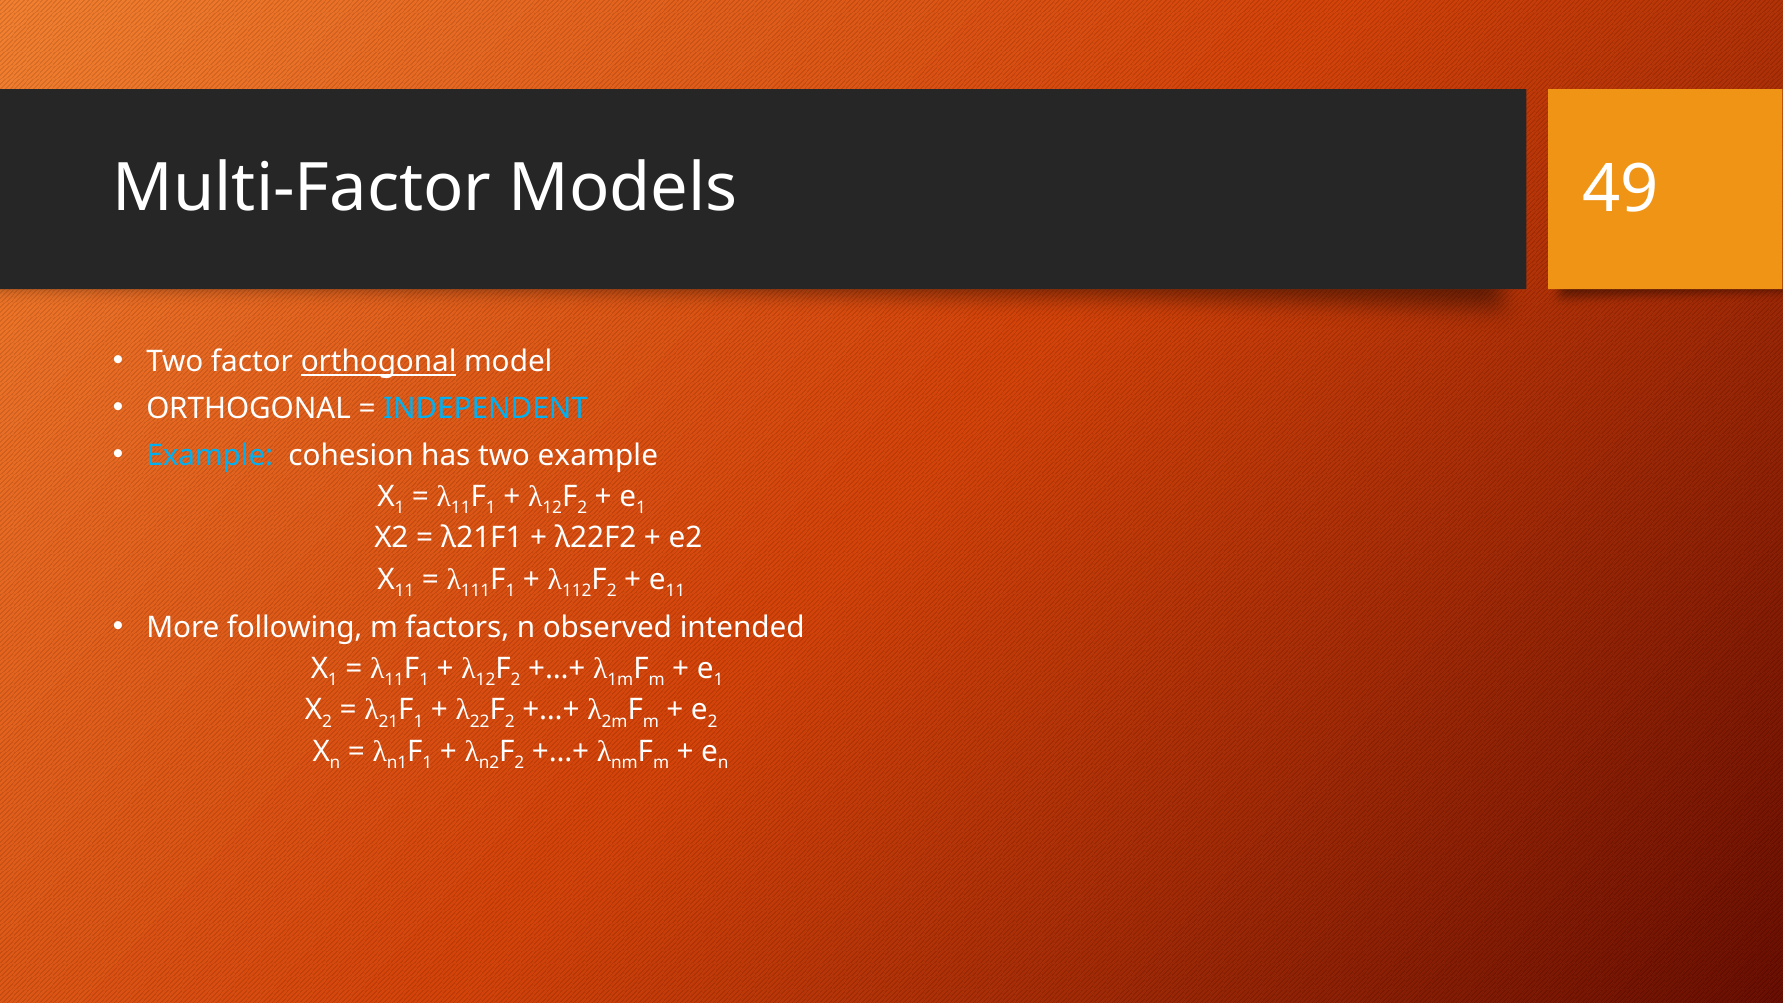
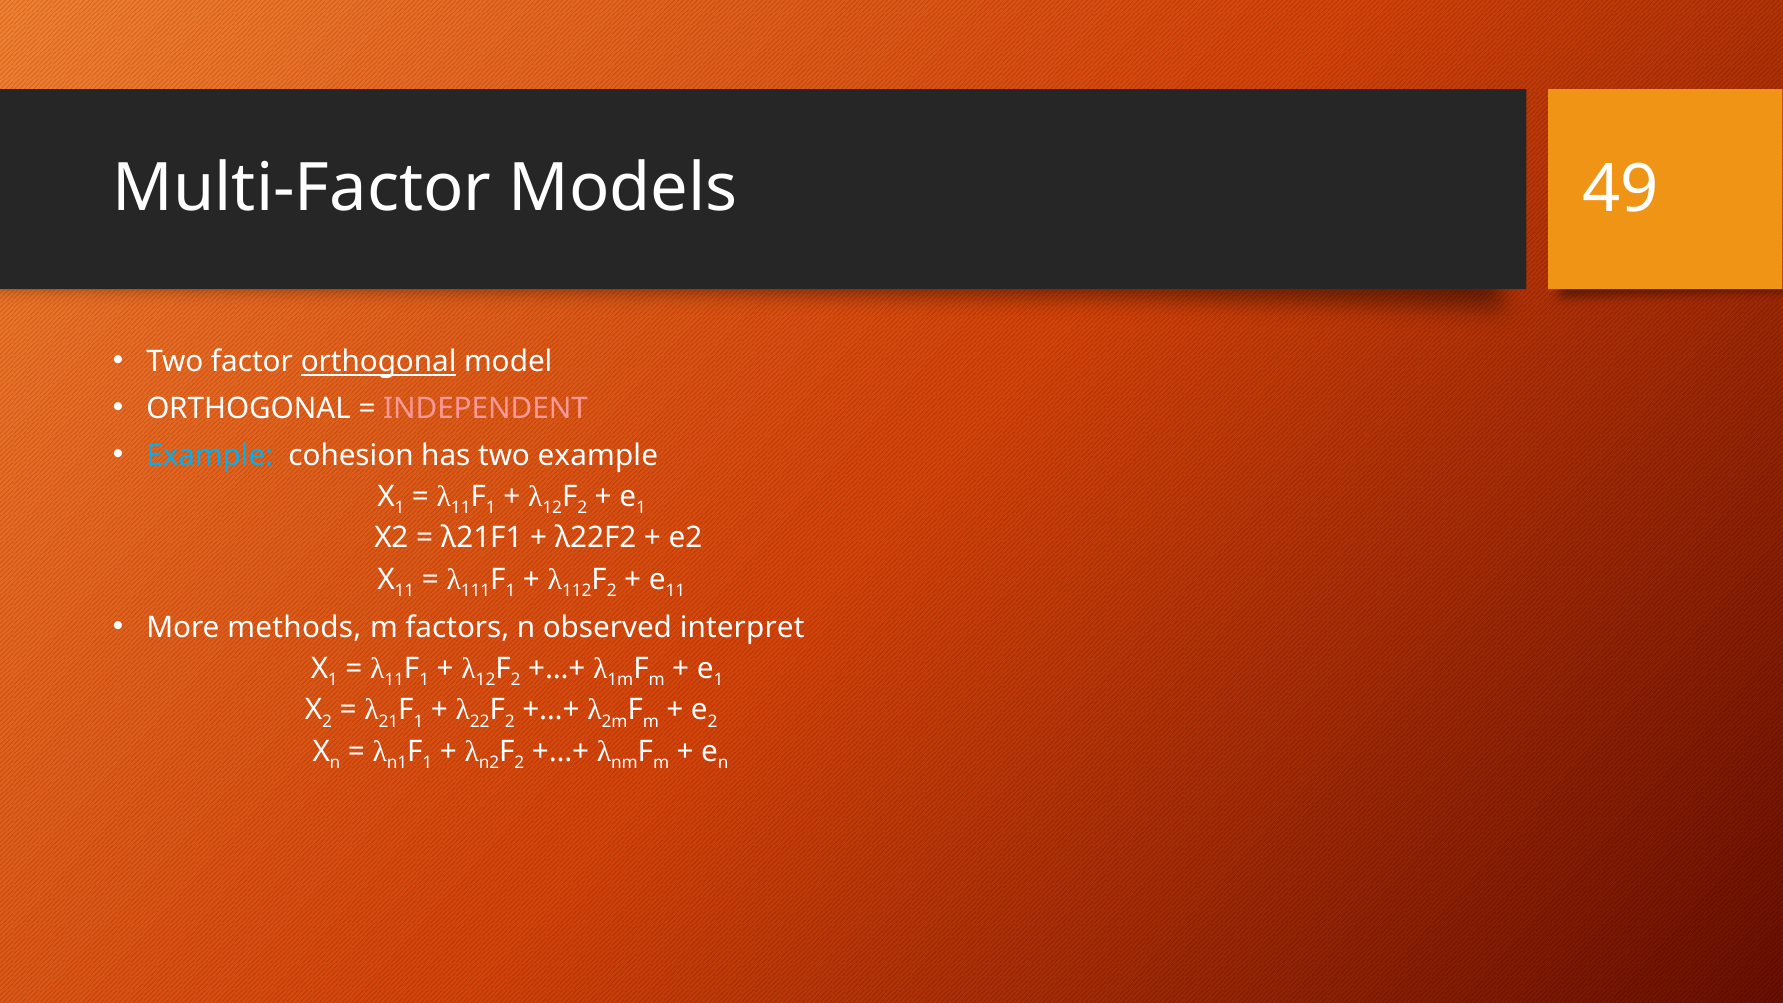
INDEPENDENT colour: light blue -> pink
following: following -> methods
intended: intended -> interpret
